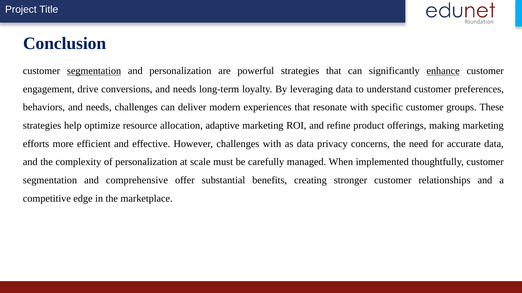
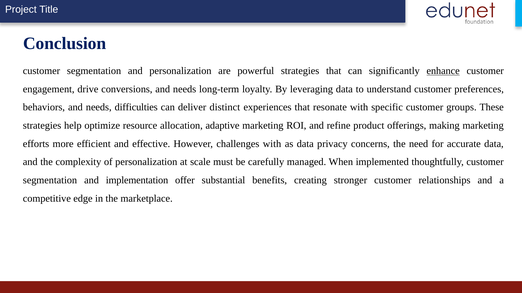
segmentation at (94, 71) underline: present -> none
needs challenges: challenges -> difficulties
modern: modern -> distinct
comprehensive: comprehensive -> implementation
